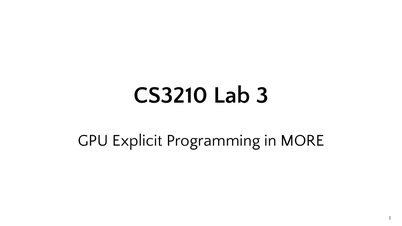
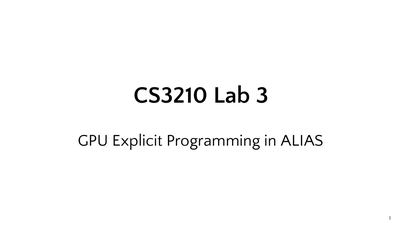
MORE: MORE -> ALIAS
